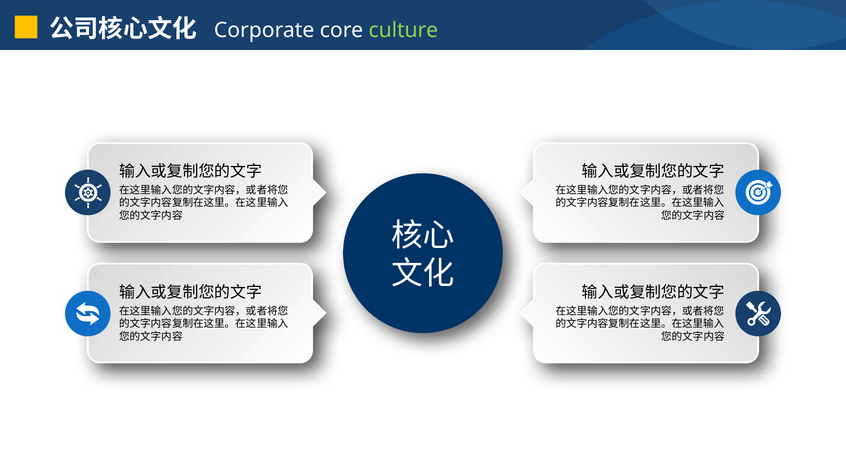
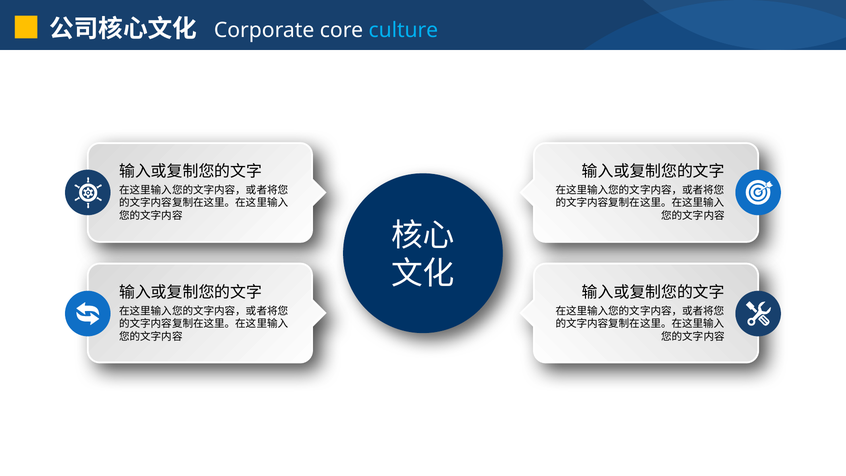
culture colour: light green -> light blue
